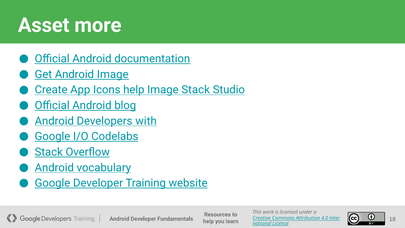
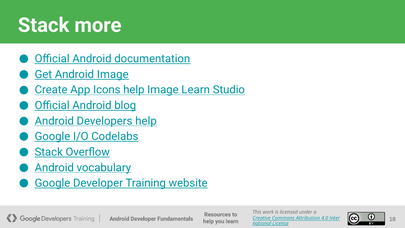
Asset at (44, 25): Asset -> Stack
Image Stack: Stack -> Learn
Developers with: with -> help
